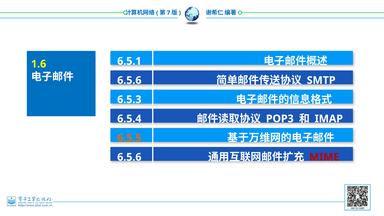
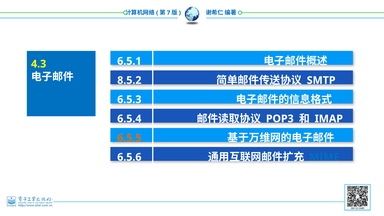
1.6: 1.6 -> 4.3
6.5.6 at (129, 80): 6.5.6 -> 8.5.2
MIME colour: red -> blue
